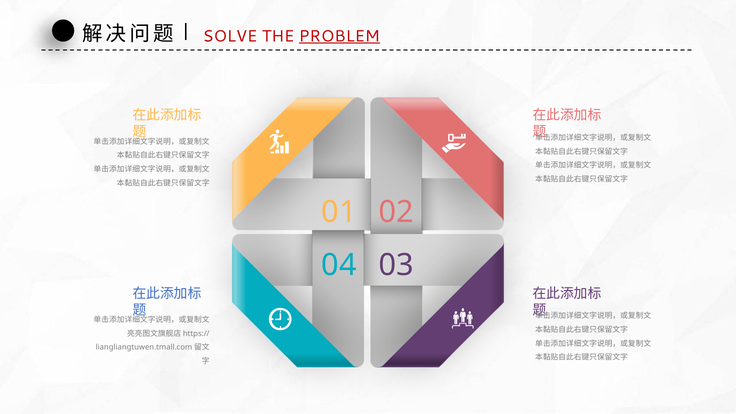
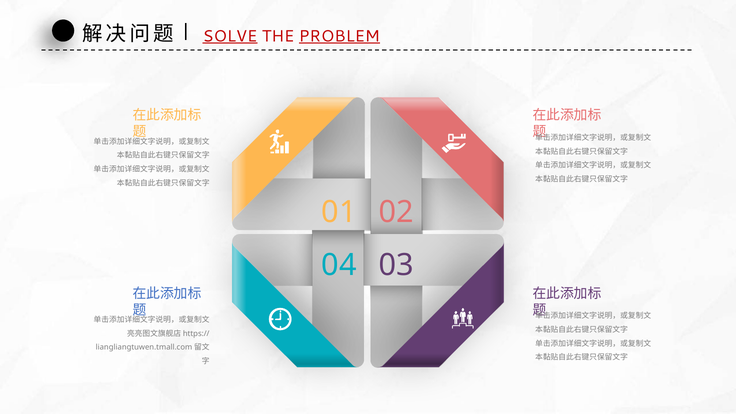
SOLVE underline: none -> present
